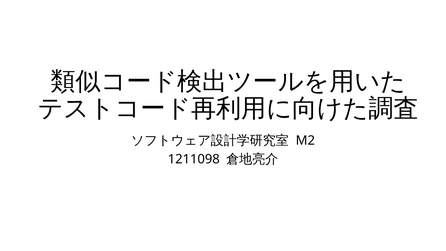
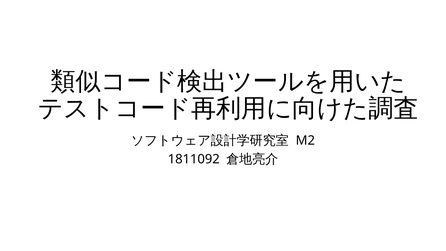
1211098: 1211098 -> 1811092
